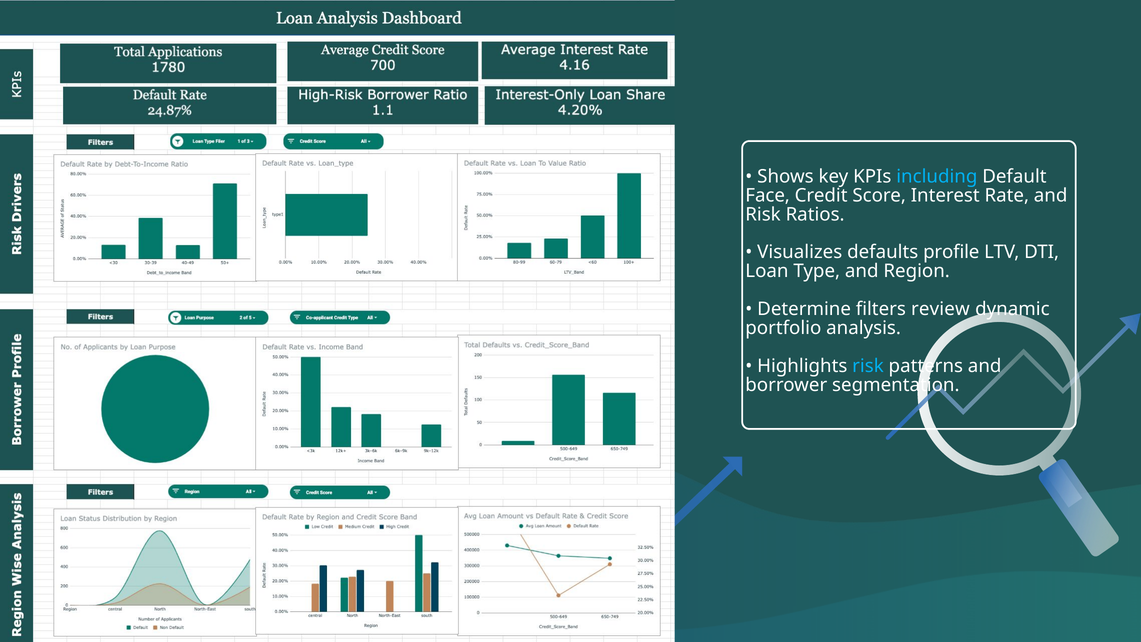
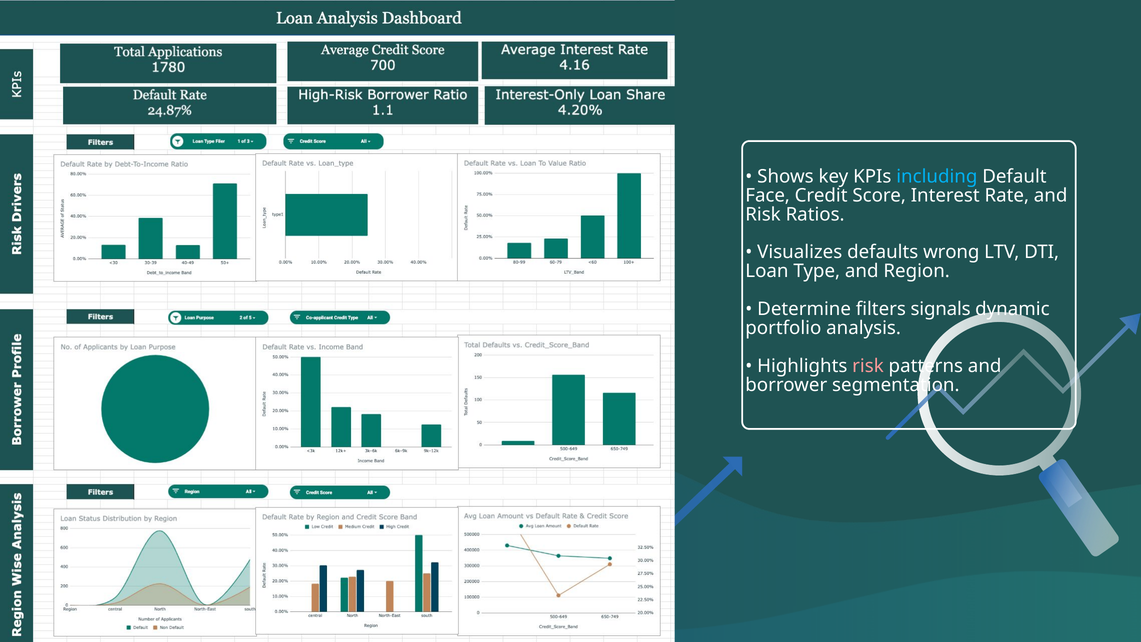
profile: profile -> wrong
review: review -> signals
risk at (868, 366) colour: light blue -> pink
